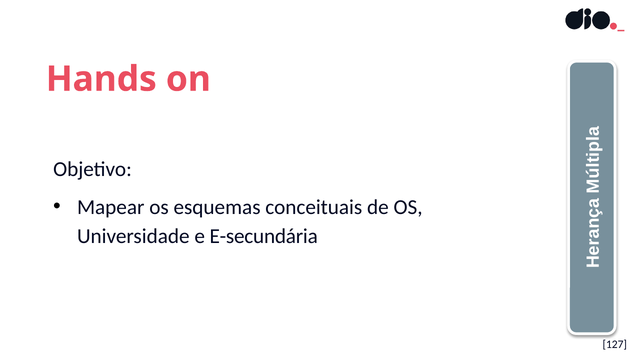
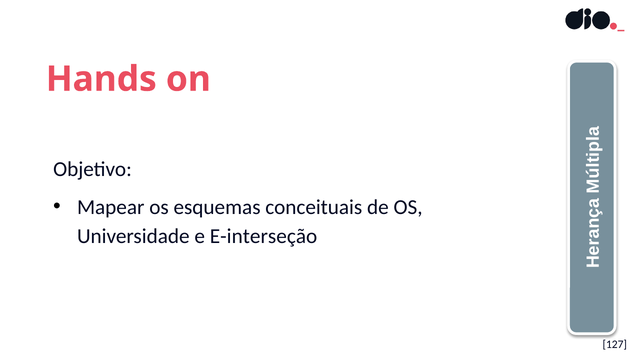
E-secundária: E-secundária -> E-interseção
